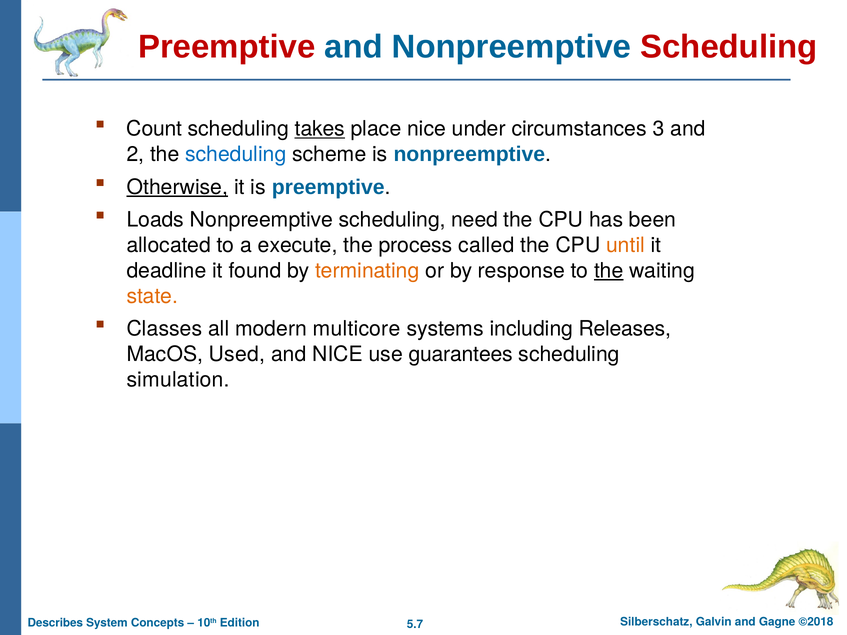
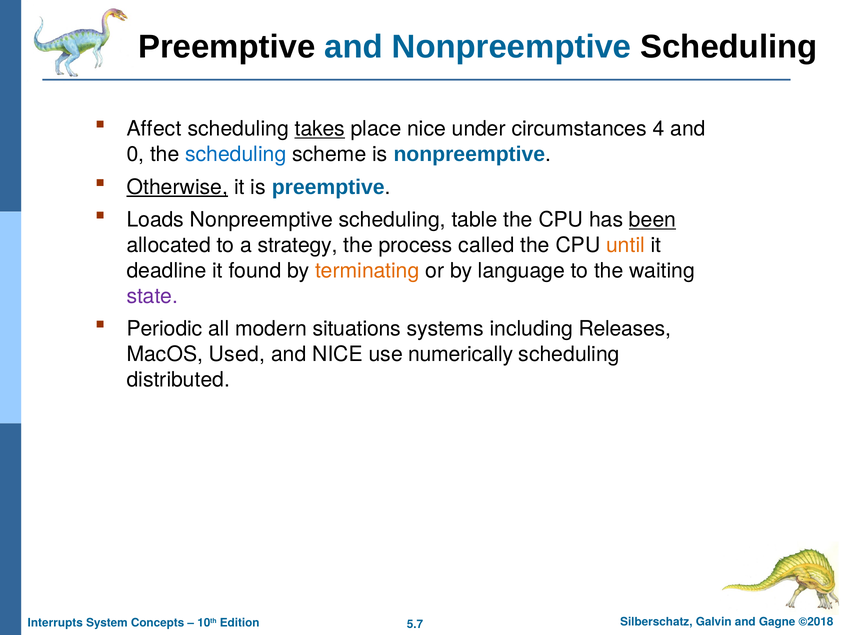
Preemptive at (227, 47) colour: red -> black
Scheduling at (729, 47) colour: red -> black
Count: Count -> Affect
3: 3 -> 4
2: 2 -> 0
need: need -> table
been underline: none -> present
execute: execute -> strategy
response: response -> language
the at (609, 271) underline: present -> none
state colour: orange -> purple
Classes: Classes -> Periodic
multicore: multicore -> situations
guarantees: guarantees -> numerically
simulation: simulation -> distributed
Describes: Describes -> Interrupts
